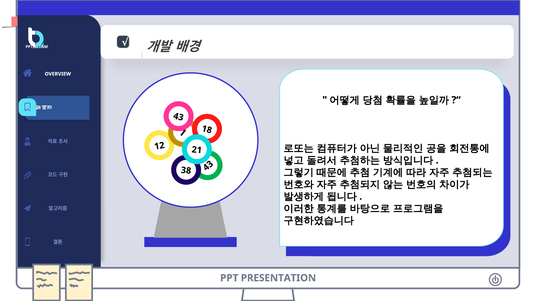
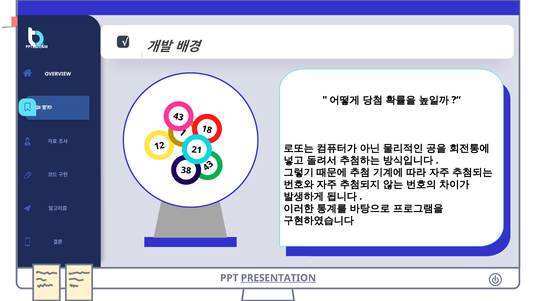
PRESENTATION underline: none -> present
